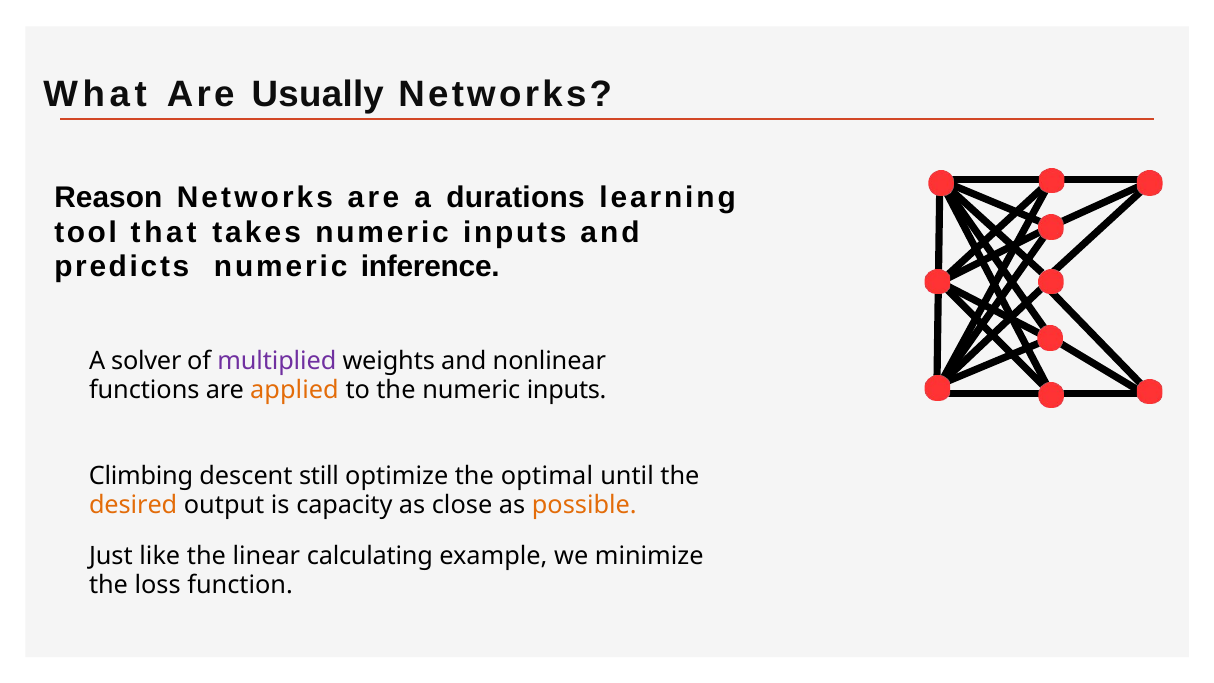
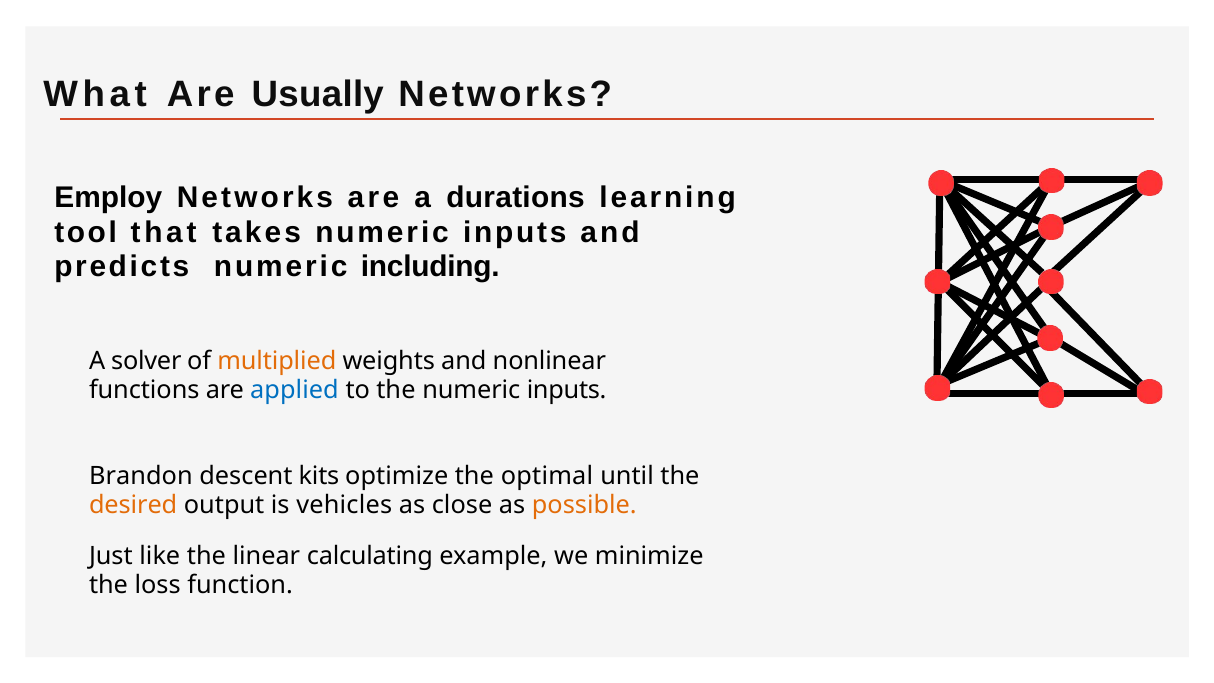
Reason: Reason -> Employ
inference: inference -> including
multiplied colour: purple -> orange
applied colour: orange -> blue
Climbing: Climbing -> Brandon
still: still -> kits
capacity: capacity -> vehicles
